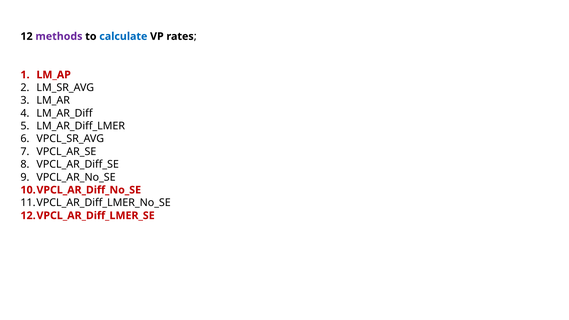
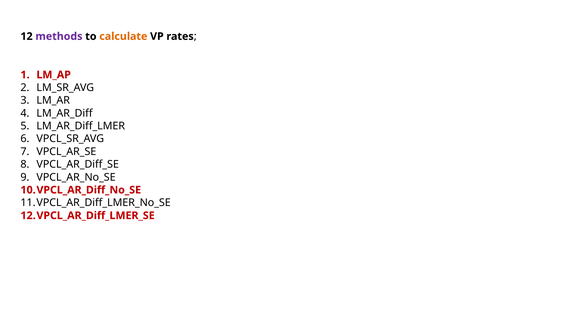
calculate colour: blue -> orange
